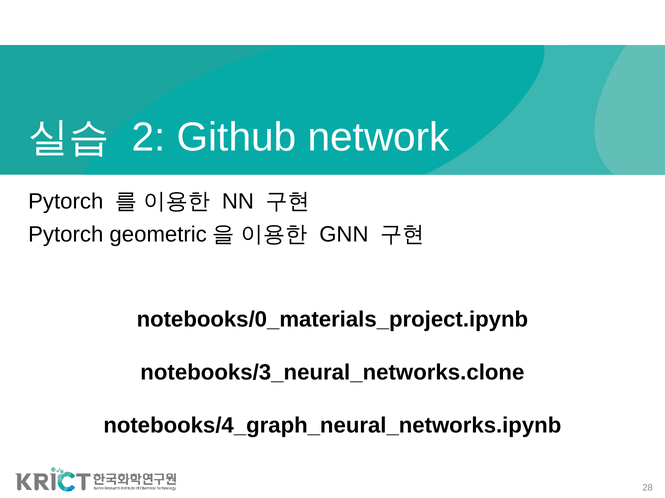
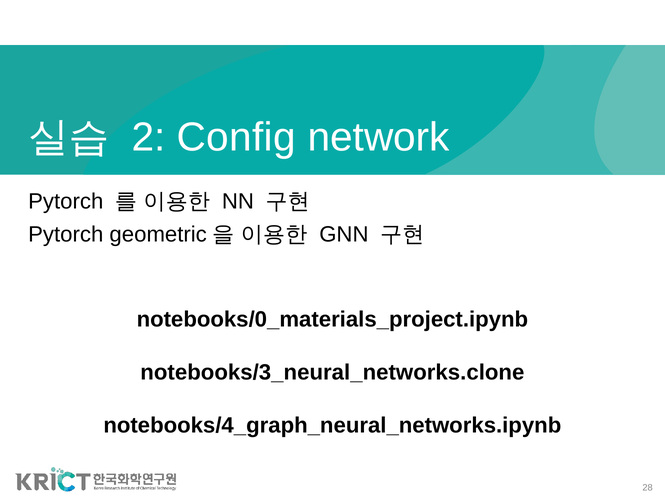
Github: Github -> Config
